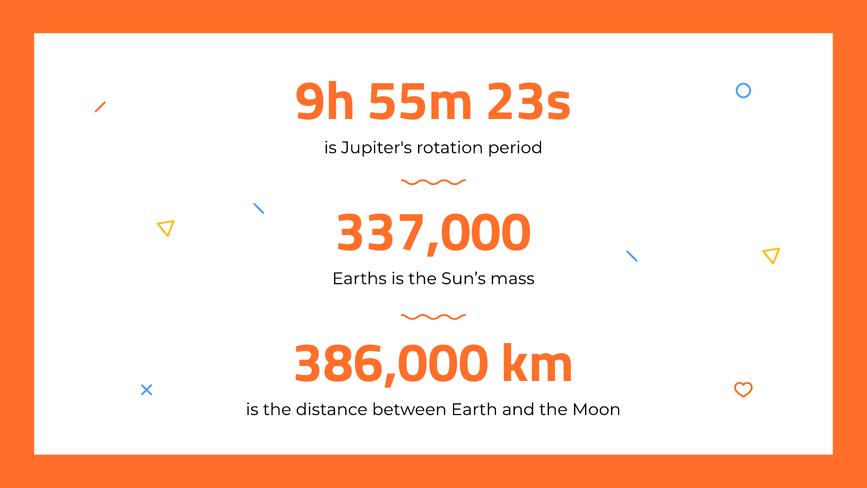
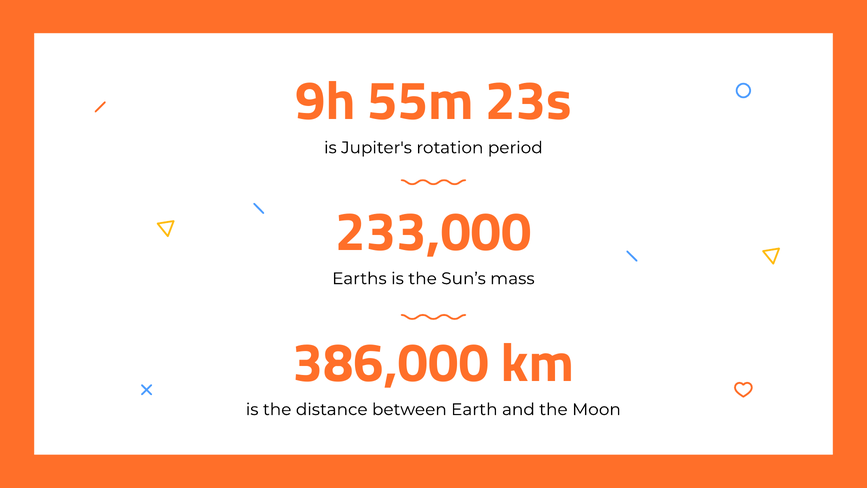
337,000: 337,000 -> 233,000
